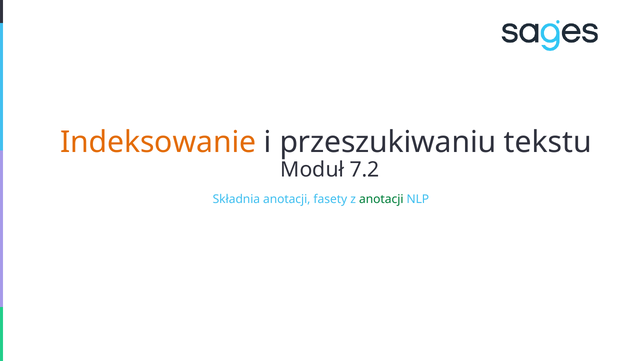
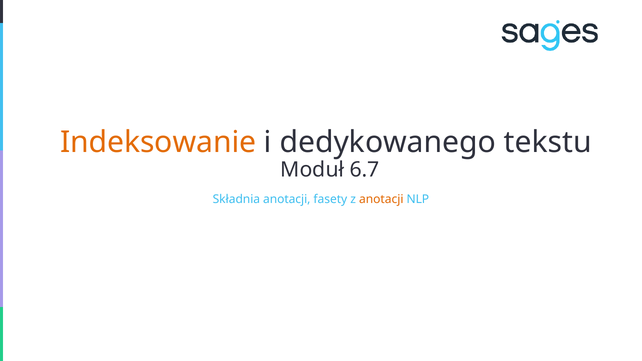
przeszukiwaniu: przeszukiwaniu -> dedykowanego
7.2: 7.2 -> 6.7
anotacji at (381, 199) colour: green -> orange
